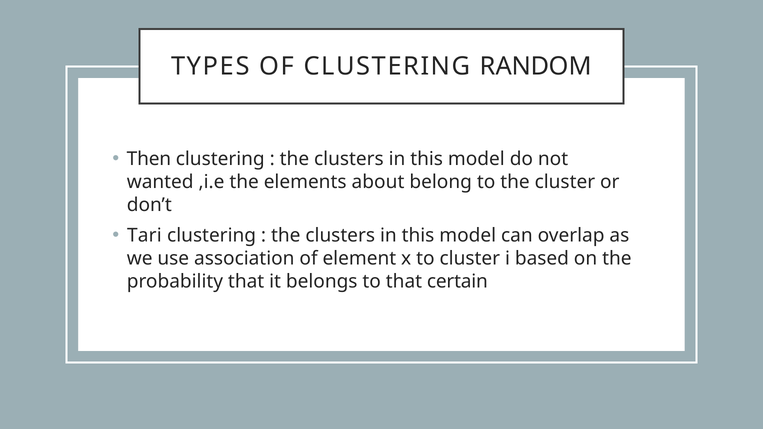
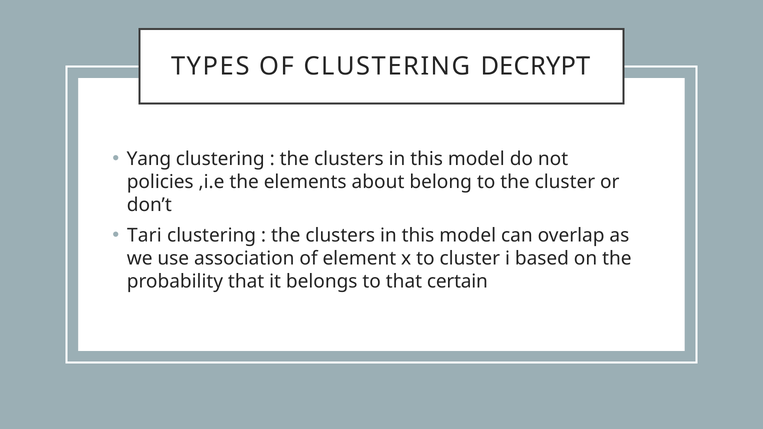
RANDOM: RANDOM -> DECRYPT
Then: Then -> Yang
wanted: wanted -> policies
